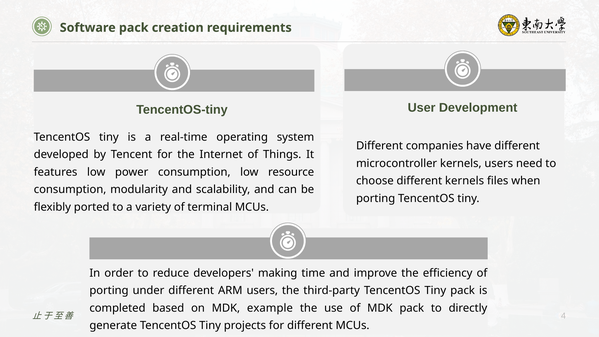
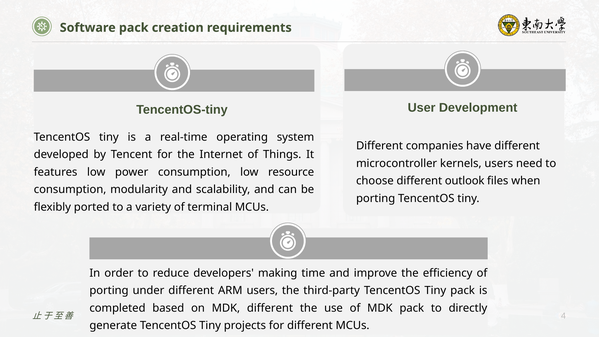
different kernels: kernels -> outlook
MDK example: example -> different
